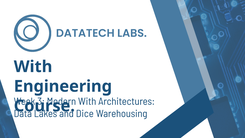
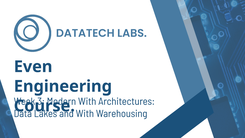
With at (33, 67): With -> Even
Dice at (85, 114): Dice -> With
